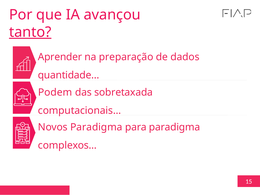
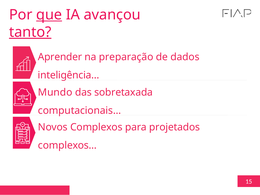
que underline: none -> present
quantidade…: quantidade… -> inteligência…
Podem: Podem -> Mundo
Novos Paradigma: Paradigma -> Complexos
para paradigma: paradigma -> projetados
